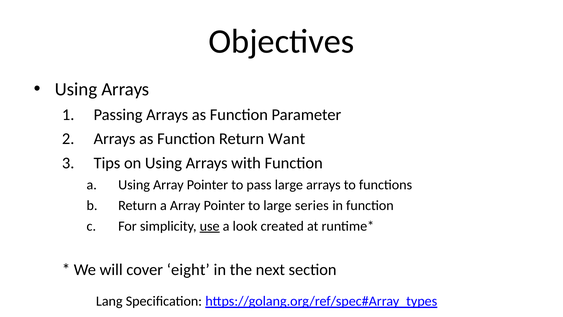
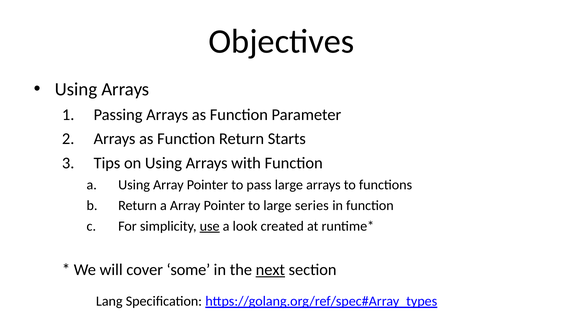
Want: Want -> Starts
eight: eight -> some
next underline: none -> present
